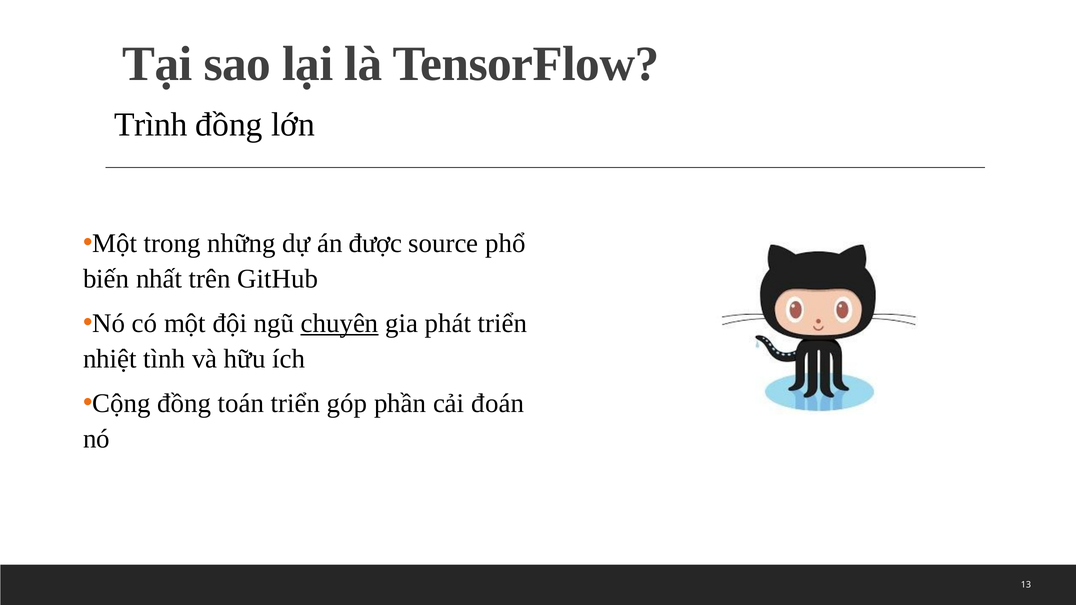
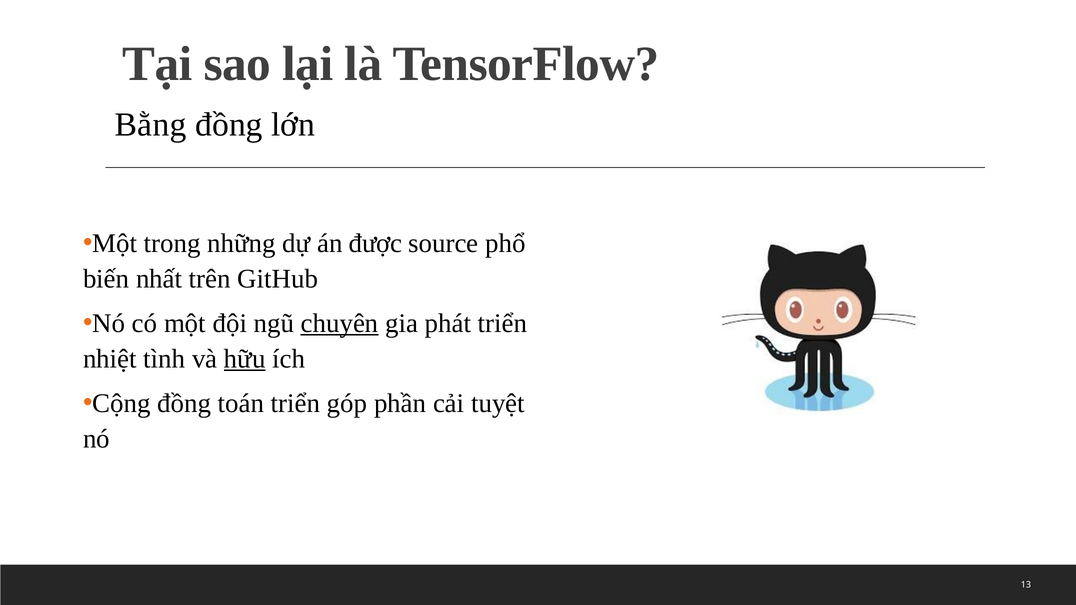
Trình: Trình -> Bằng
hữu underline: none -> present
đoán: đoán -> tuyệt
